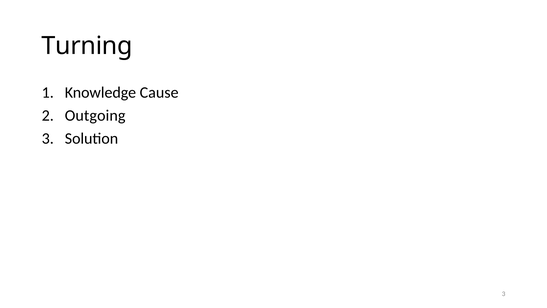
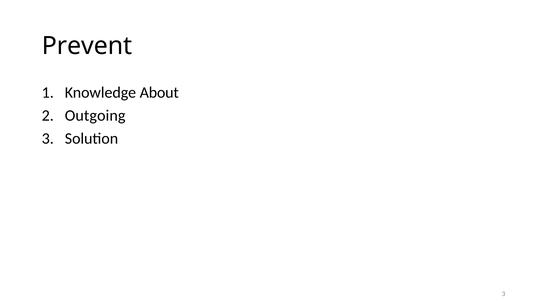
Turning: Turning -> Prevent
Cause: Cause -> About
